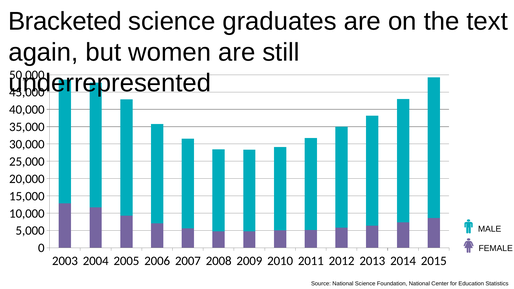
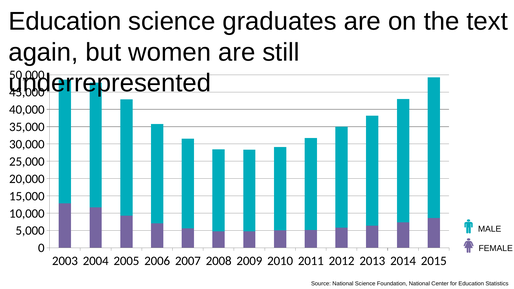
Bracketed at (65, 21): Bracketed -> Education
